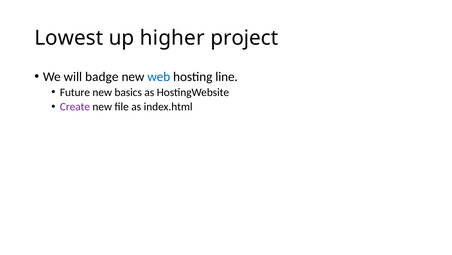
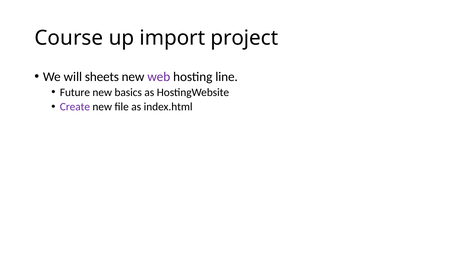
Lowest: Lowest -> Course
higher: higher -> import
badge: badge -> sheets
web colour: blue -> purple
